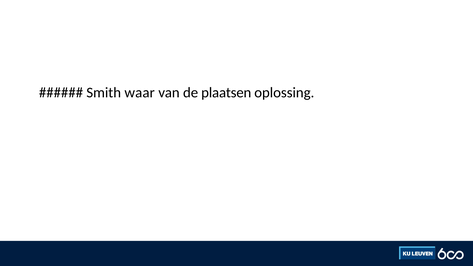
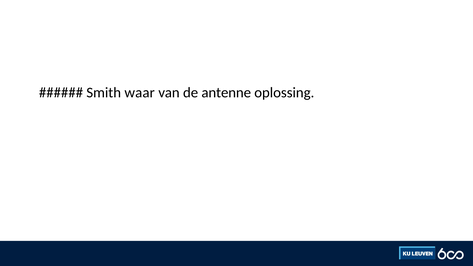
plaatsen: plaatsen -> antenne
